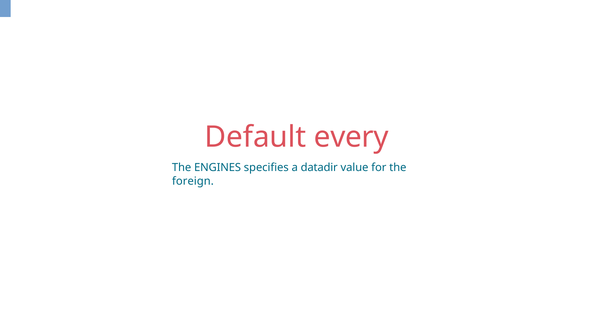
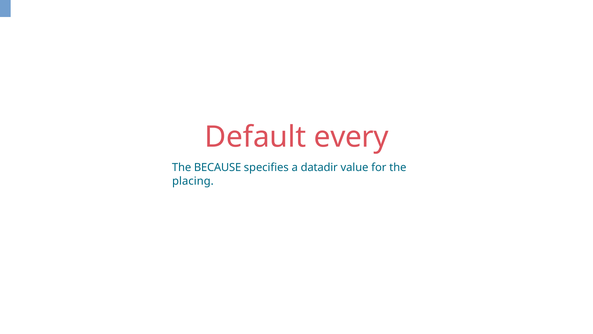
ENGINES: ENGINES -> BECAUSE
foreign: foreign -> placing
